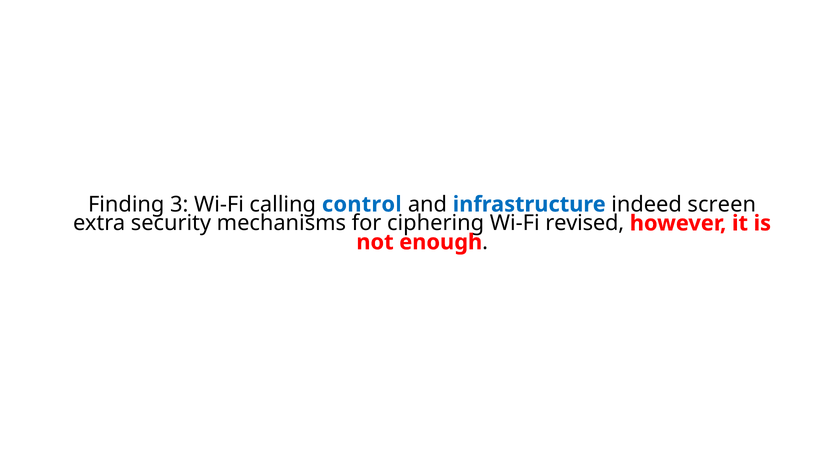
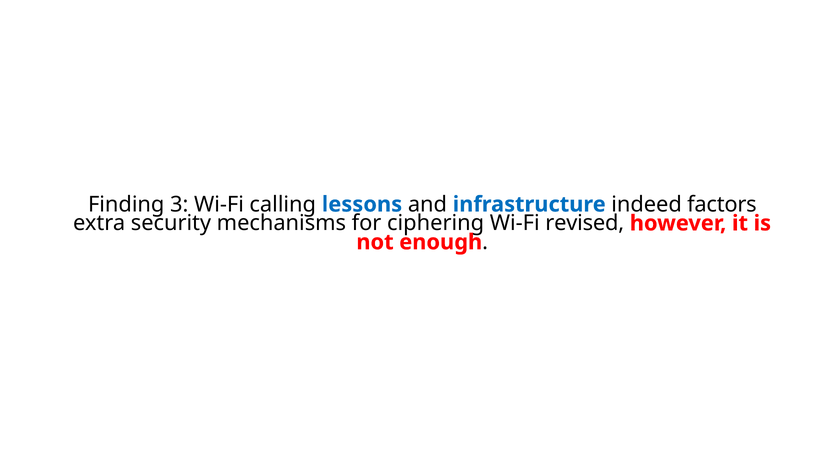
control: control -> lessons
screen: screen -> factors
